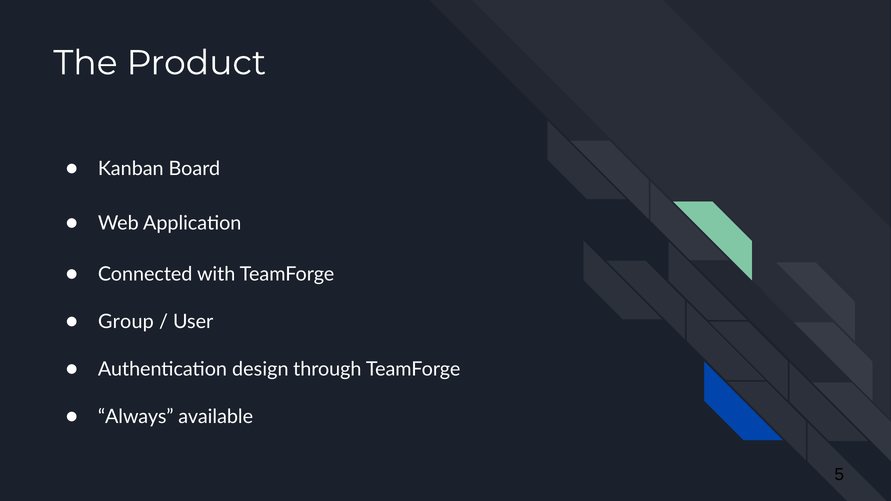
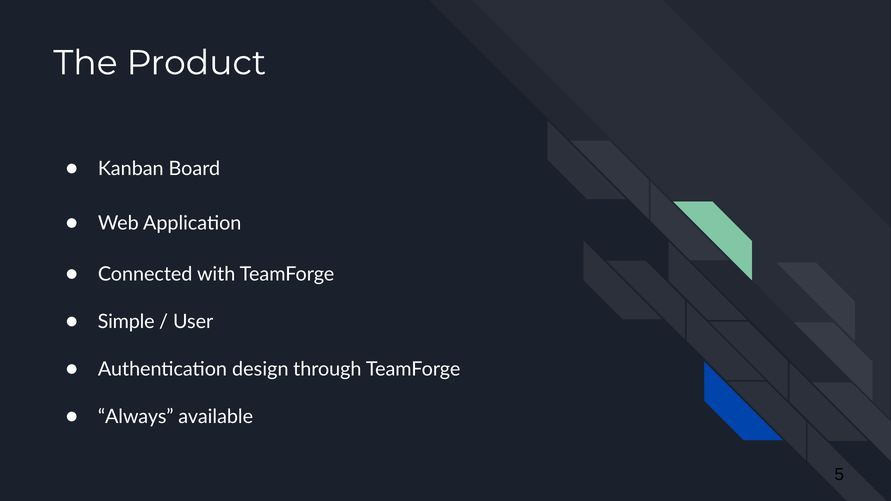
Group: Group -> Simple
